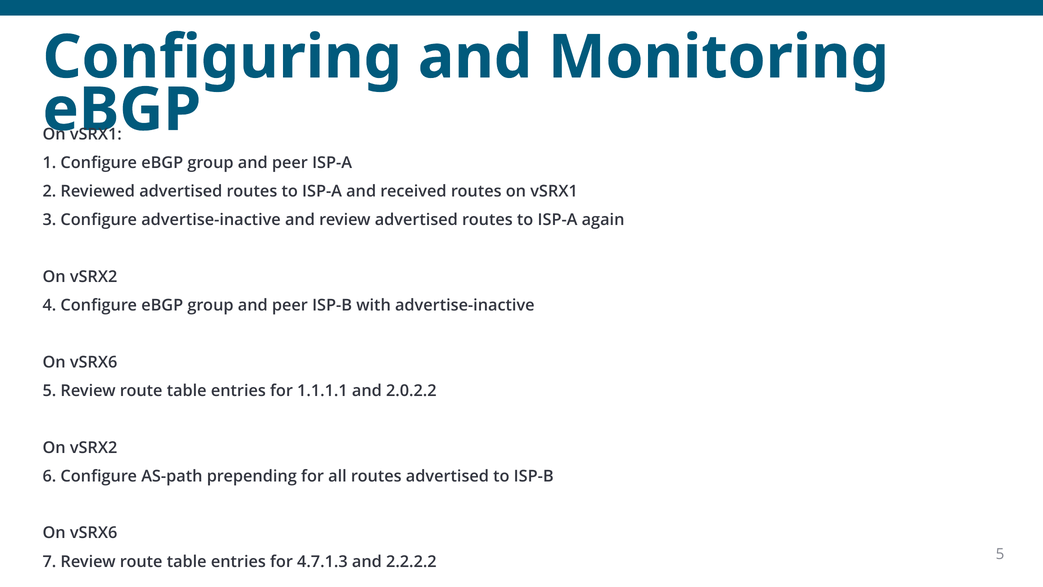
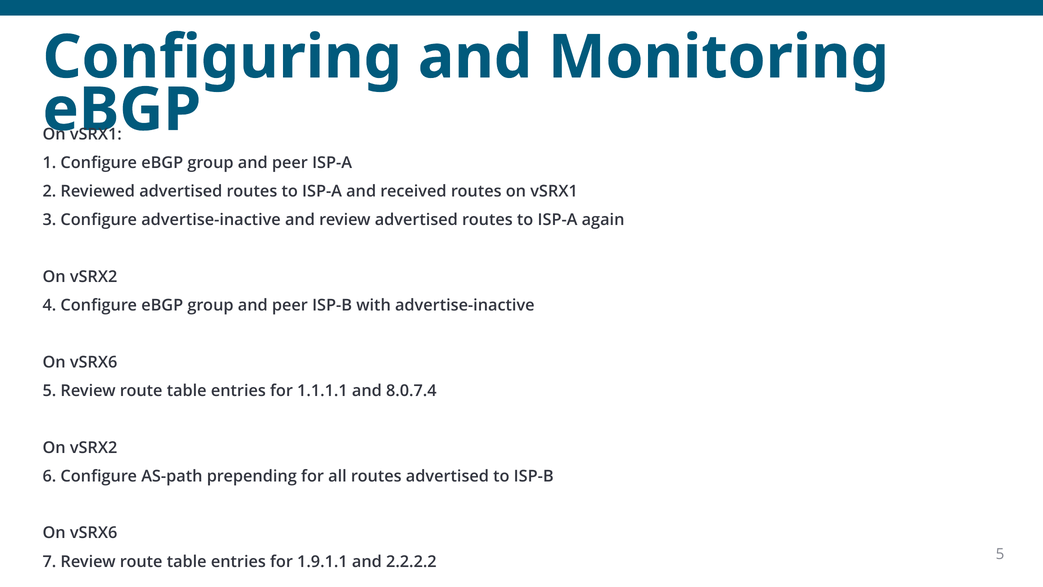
2.0.2.2: 2.0.2.2 -> 8.0.7.4
4.7.1.3: 4.7.1.3 -> 1.9.1.1
